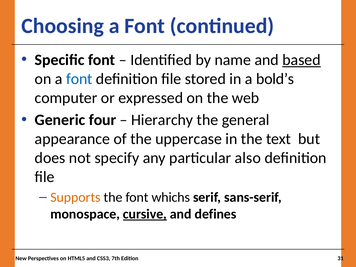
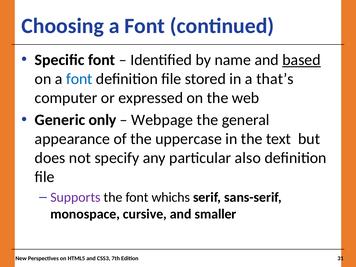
bold’s: bold’s -> that’s
four: four -> only
Hierarchy: Hierarchy -> Webpage
Supports colour: orange -> purple
cursive underline: present -> none
defines: defines -> smaller
